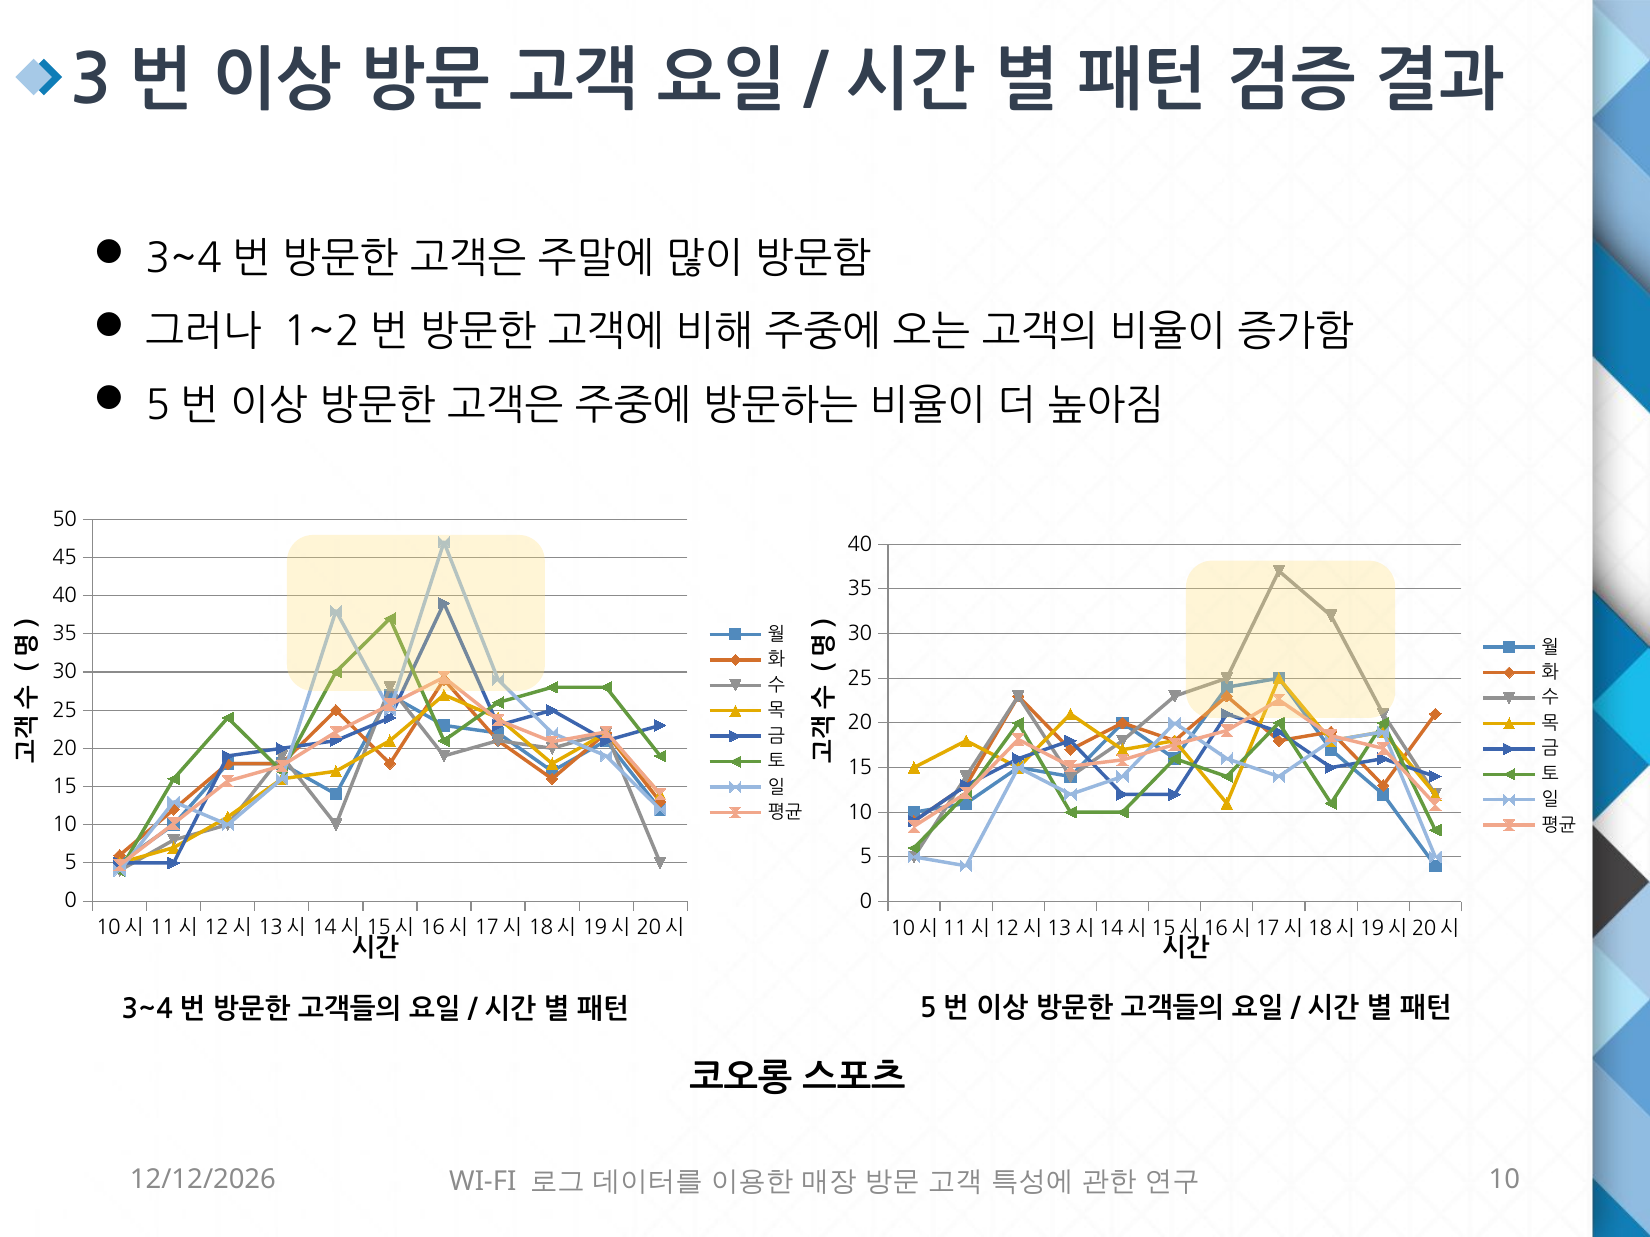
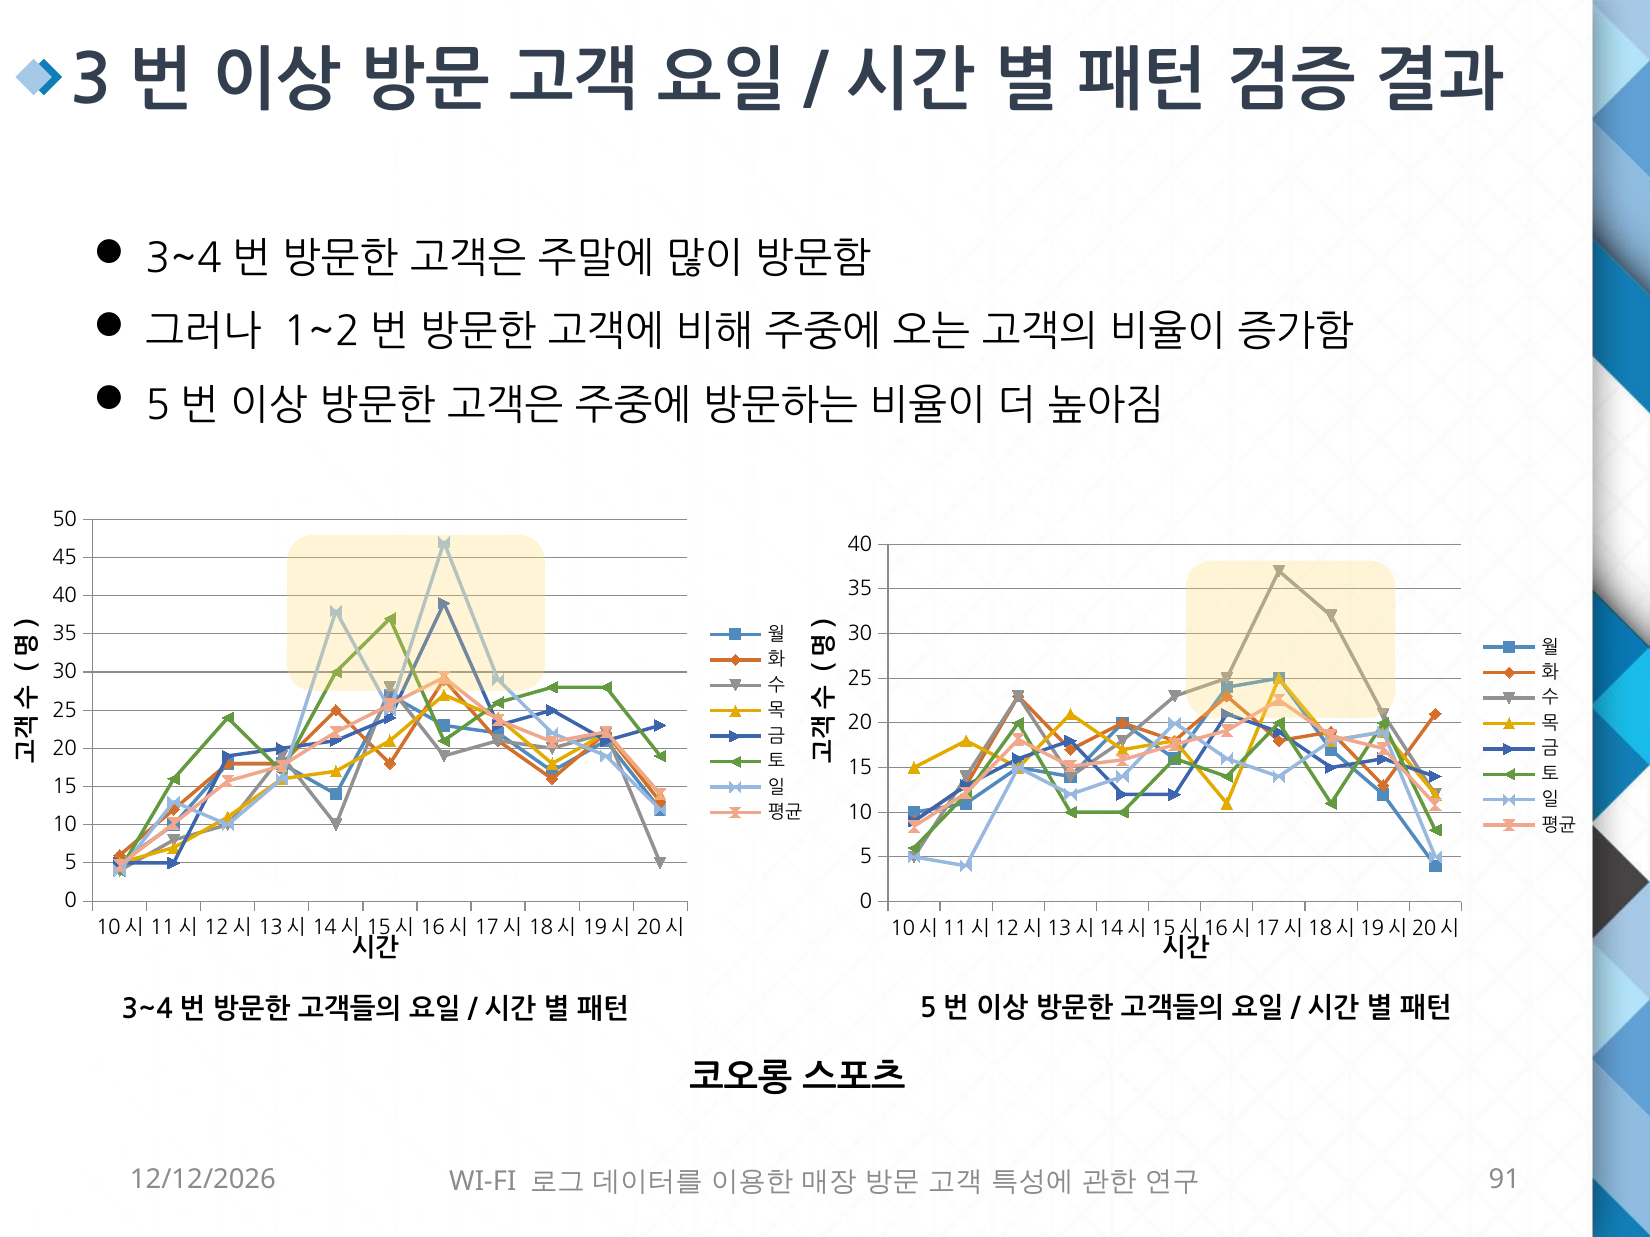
10 at (1504, 1180): 10 -> 91
